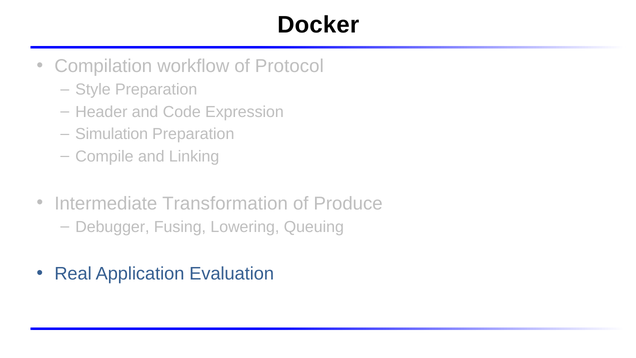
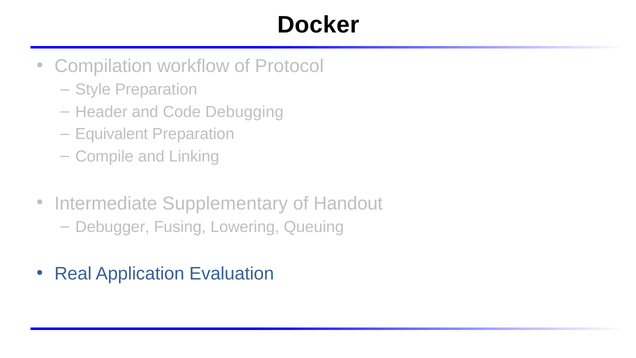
Expression: Expression -> Debugging
Simulation: Simulation -> Equivalent
Transformation: Transformation -> Supplementary
Produce: Produce -> Handout
